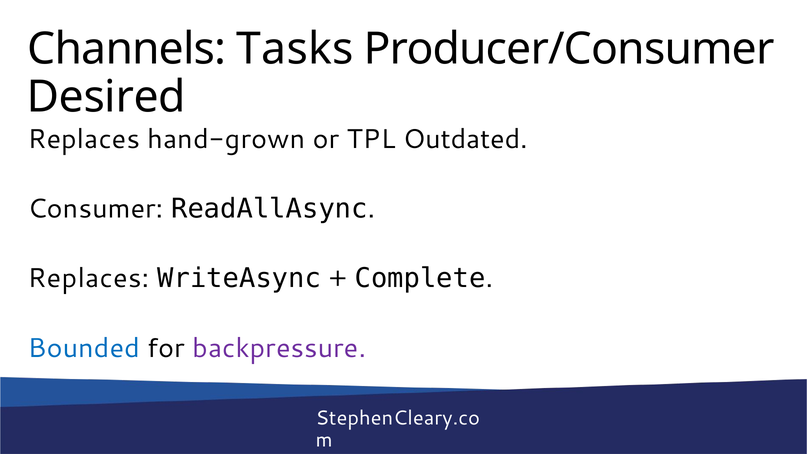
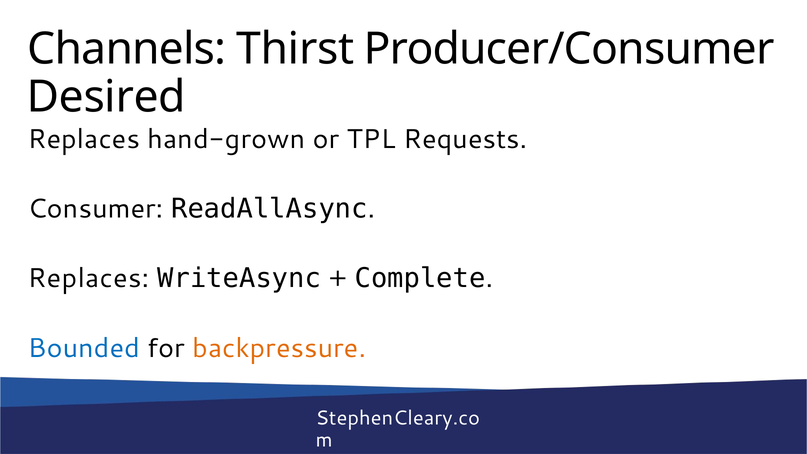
Tasks: Tasks -> Thirst
Outdated: Outdated -> Requests
backpressure colour: purple -> orange
